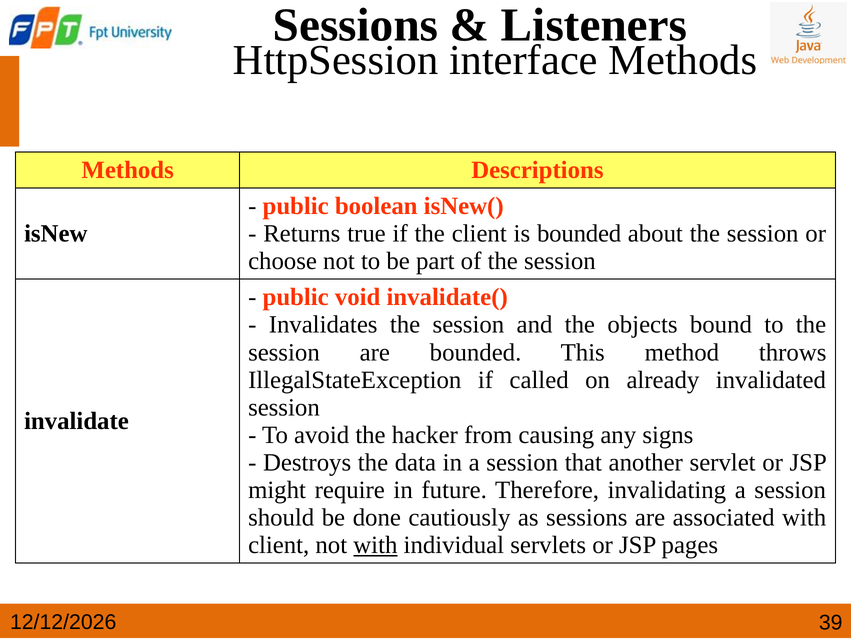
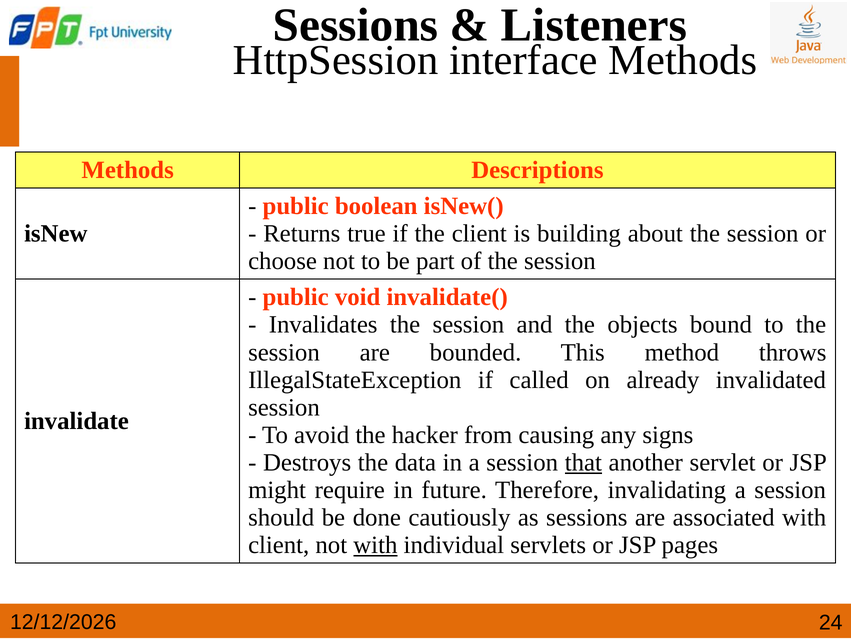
is bounded: bounded -> building
that underline: none -> present
39: 39 -> 24
